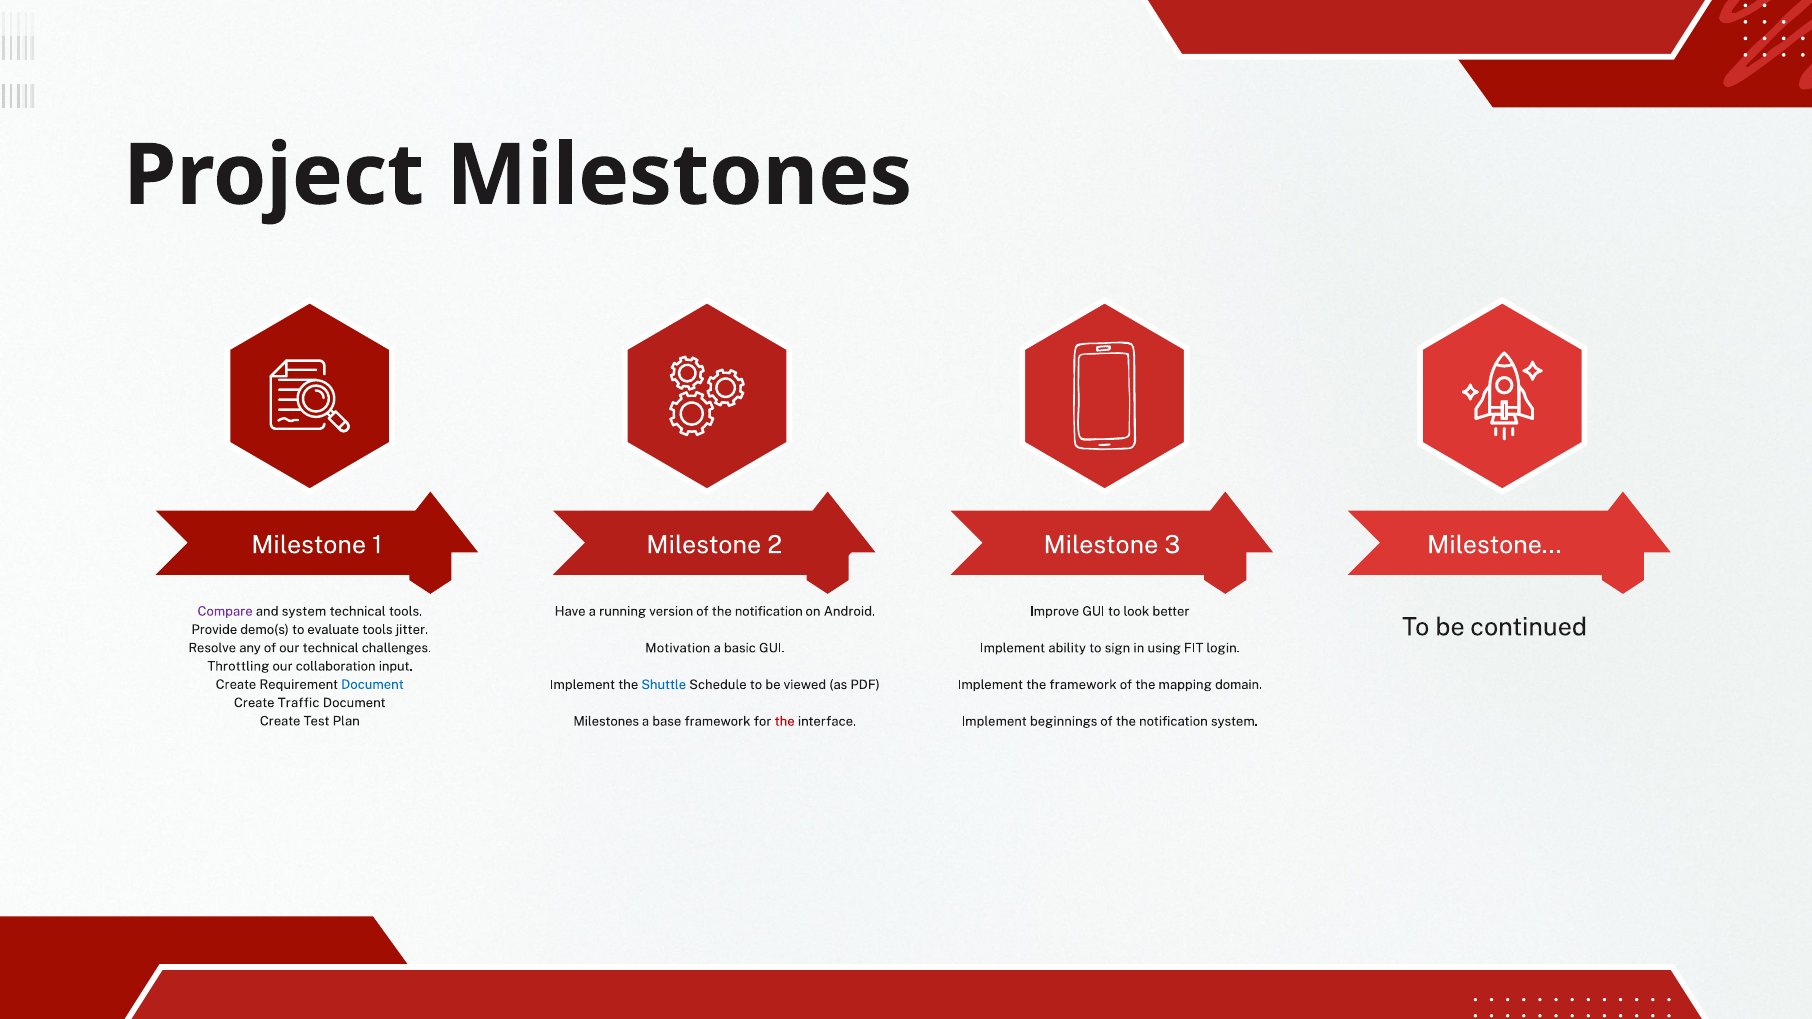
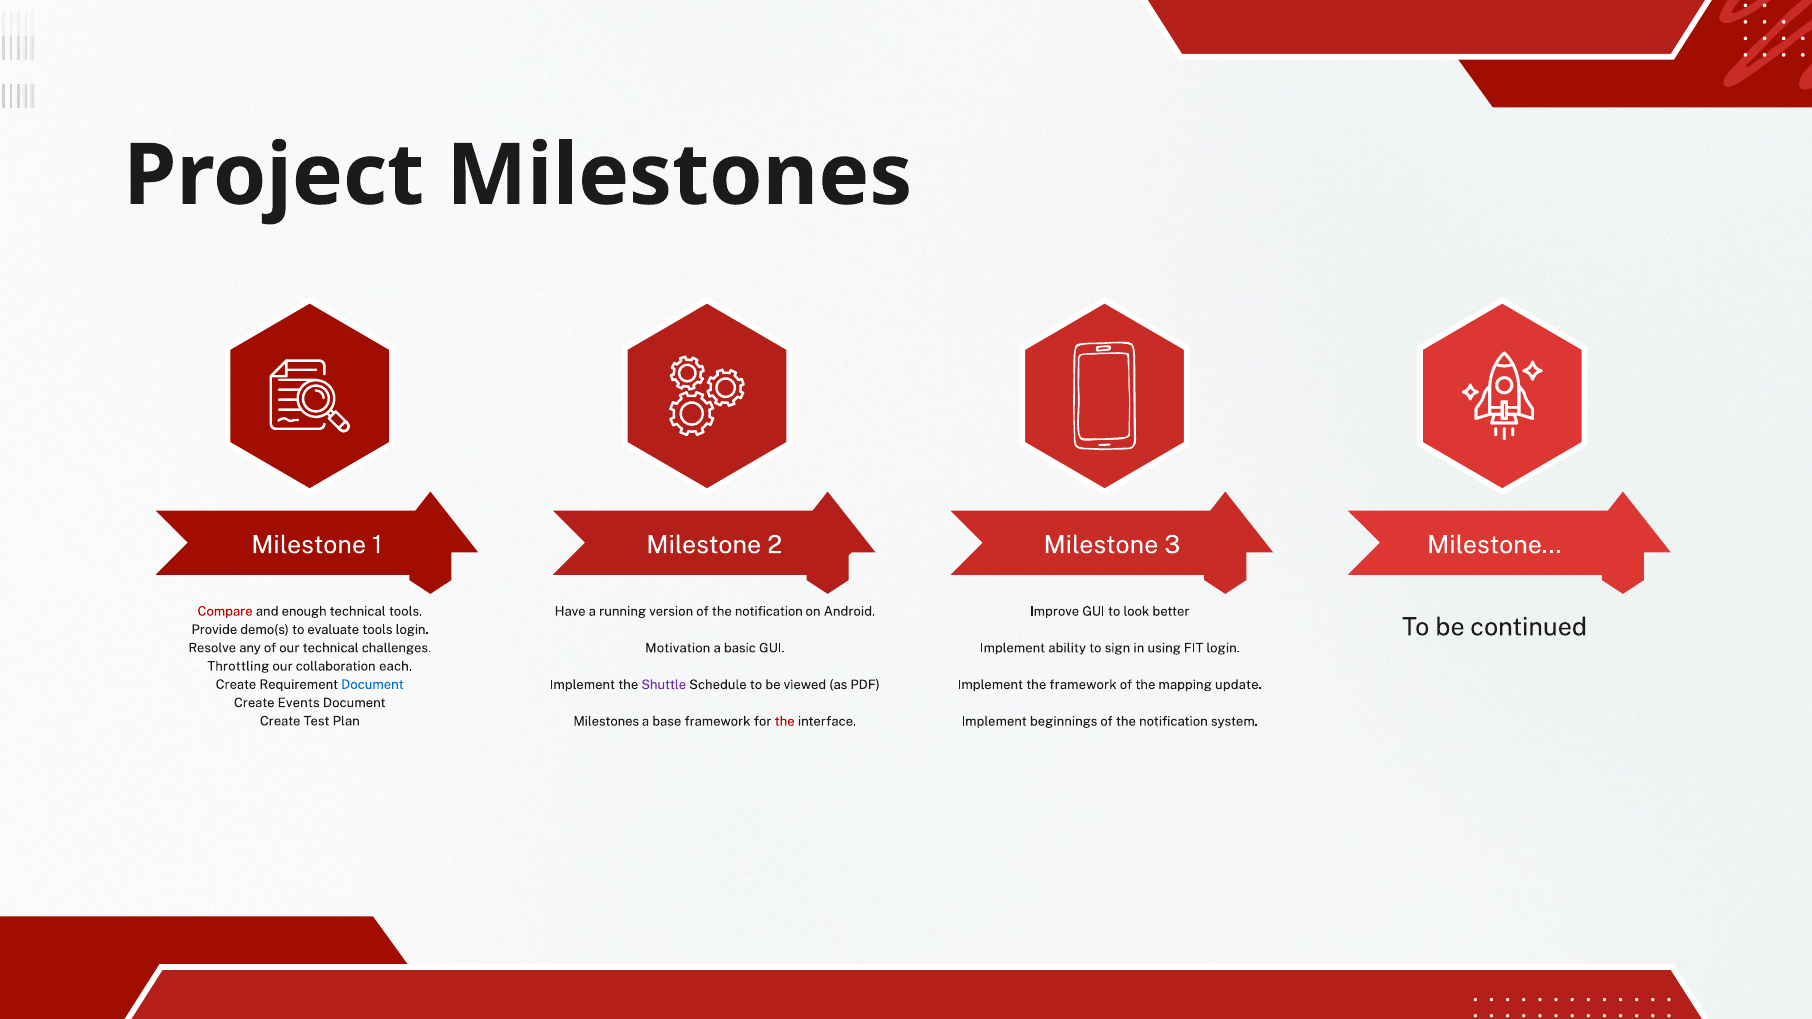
Compare colour: purple -> red
and system: system -> enough
tools jitter: jitter -> login
input: input -> each
Shuttle colour: blue -> purple
domain: domain -> update
Traffic: Traffic -> Events
